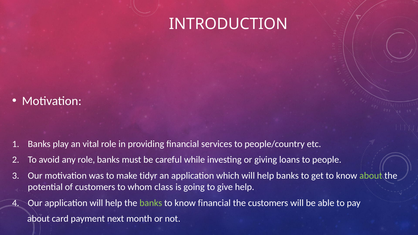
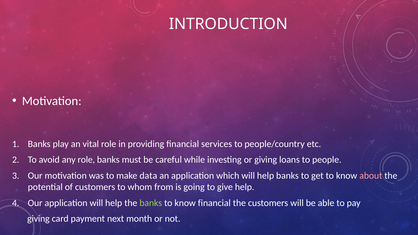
tidyr: tidyr -> data
about at (371, 176) colour: light green -> pink
class: class -> from
about at (38, 219): about -> giving
